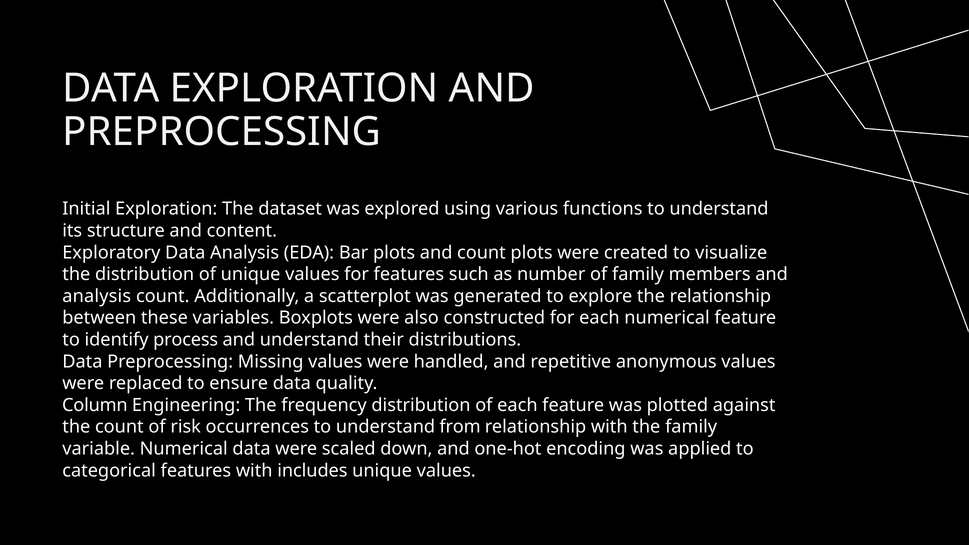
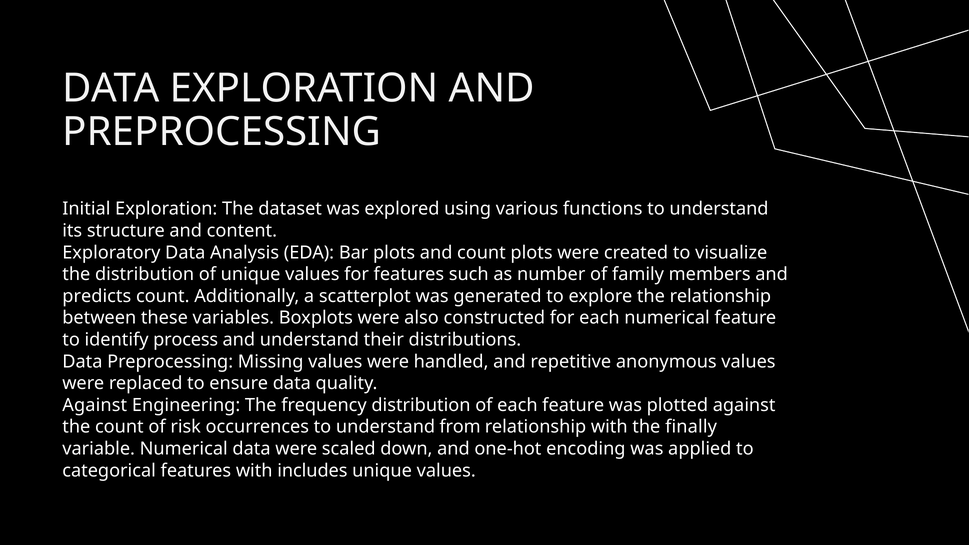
analysis at (97, 296): analysis -> predicts
Column at (95, 405): Column -> Against
the family: family -> finally
